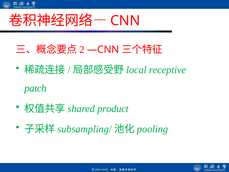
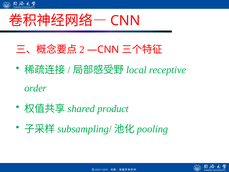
patch: patch -> order
